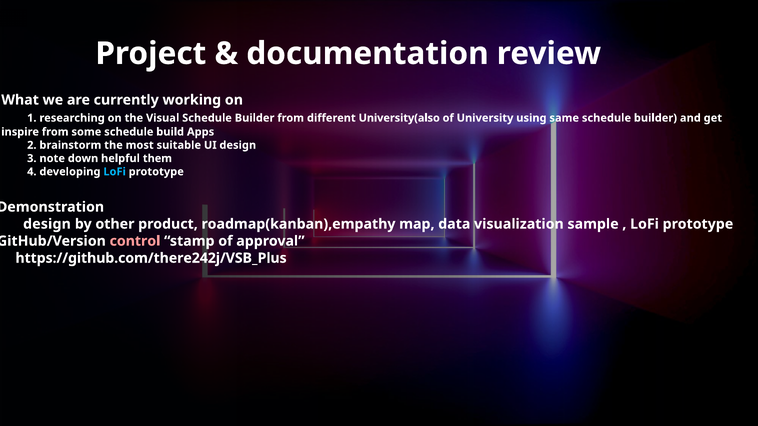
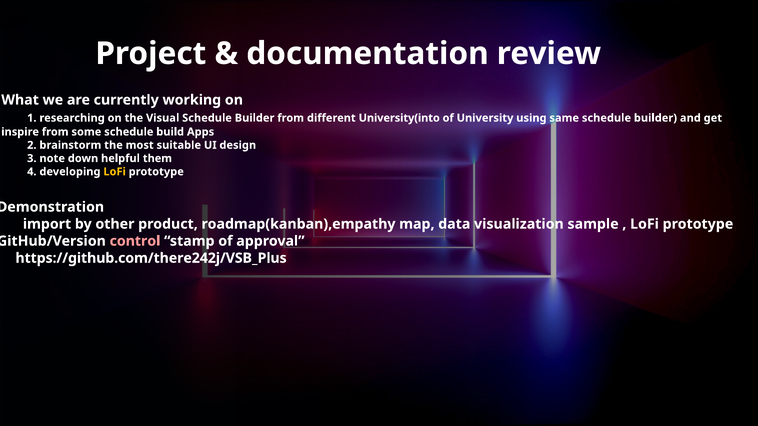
University(also: University(also -> University(into
LoFi at (115, 172) colour: light blue -> yellow
design at (47, 224): design -> import
